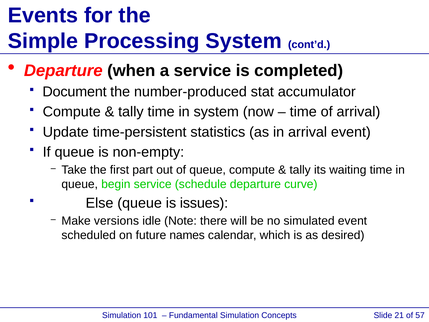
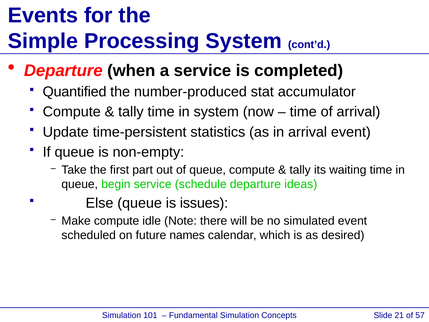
Document: Document -> Quantified
curve: curve -> ideas
Make versions: versions -> compute
